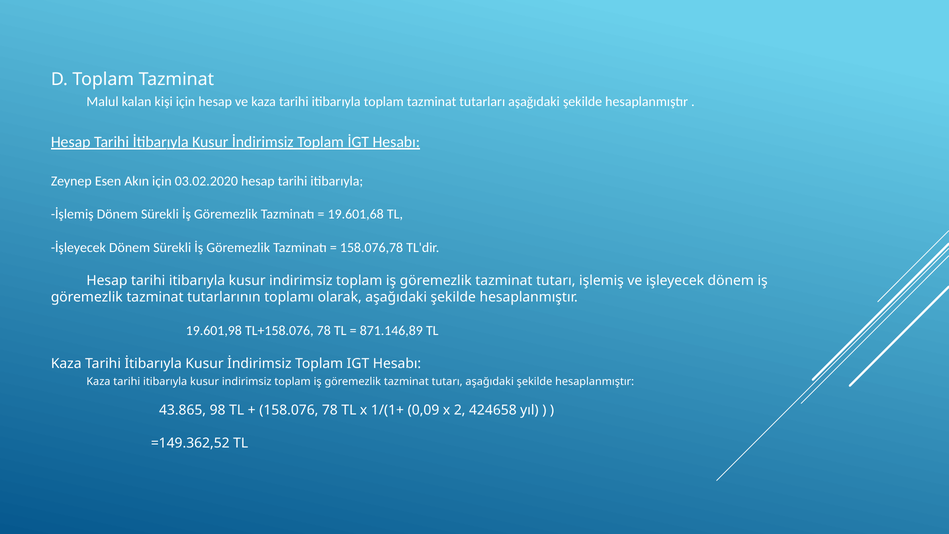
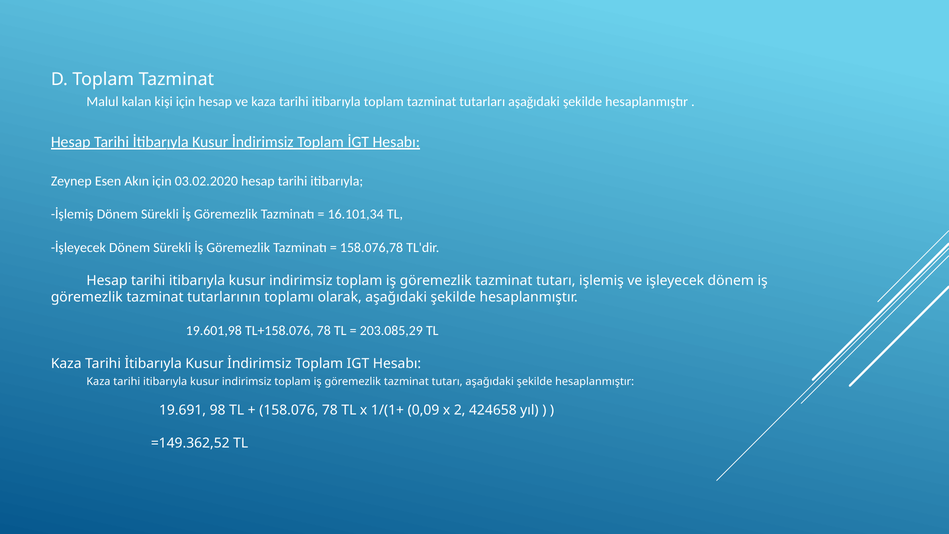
19.601,68: 19.601,68 -> 16.101,34
871.146,89: 871.146,89 -> 203.085,29
43.865: 43.865 -> 19.691
